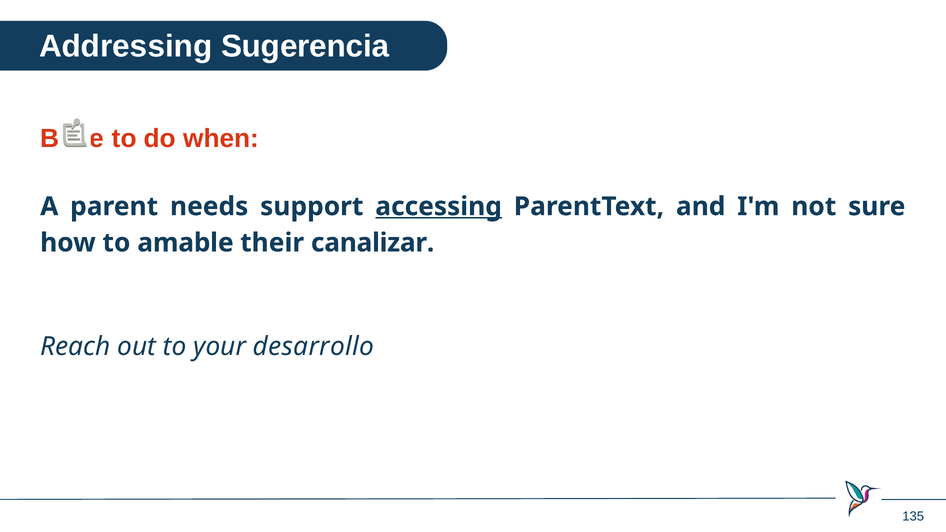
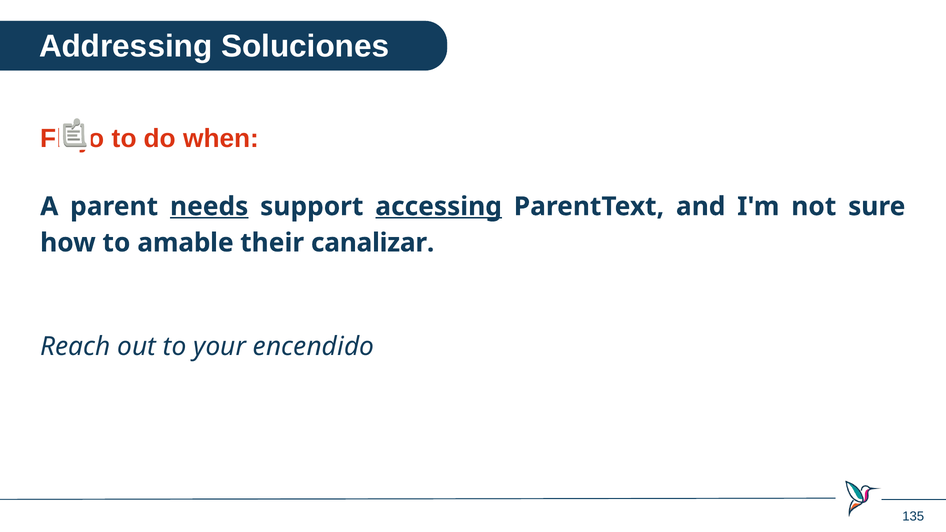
Sugerencia: Sugerencia -> Soluciones
Base: Base -> Flujo
needs underline: none -> present
desarrollo: desarrollo -> encendido
